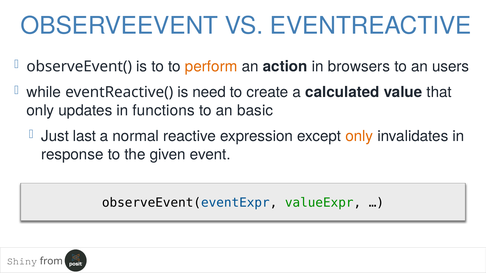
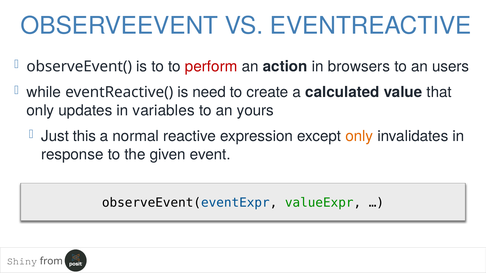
perform colour: orange -> red
functions: functions -> variables
basic: basic -> yours
last: last -> this
